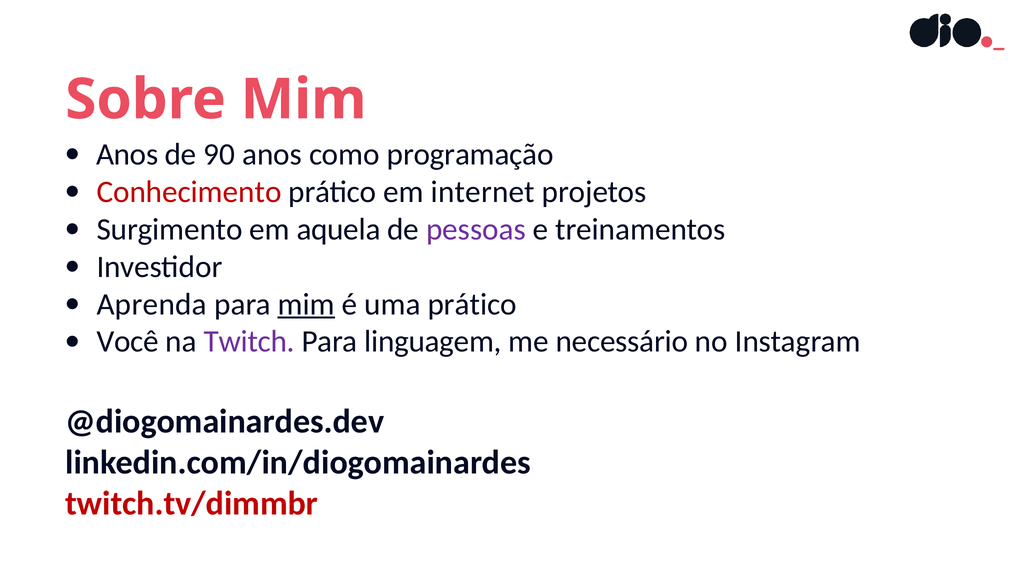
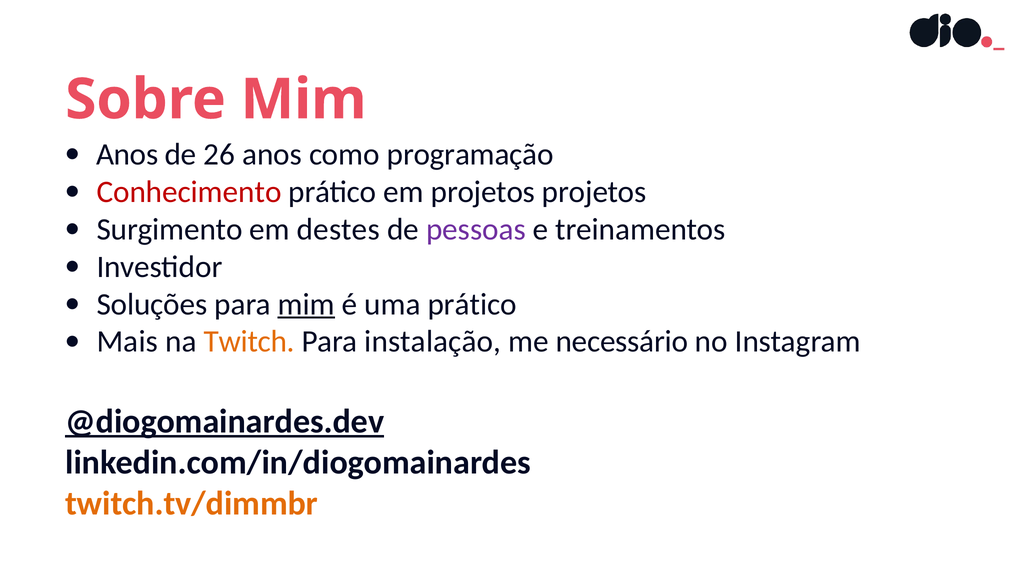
90: 90 -> 26
em internet: internet -> projetos
aquela: aquela -> destes
Aprenda: Aprenda -> Soluções
Você: Você -> Mais
Twitch colour: purple -> orange
linguagem: linguagem -> instalação
@diogomainardes.dev underline: none -> present
twitch.tv/dimmbr colour: red -> orange
